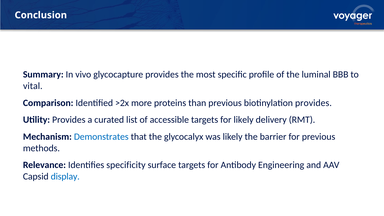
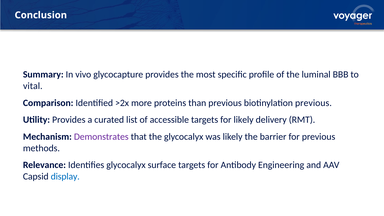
biotinylation provides: provides -> previous
Demonstrates colour: blue -> purple
Identifies specificity: specificity -> glycocalyx
